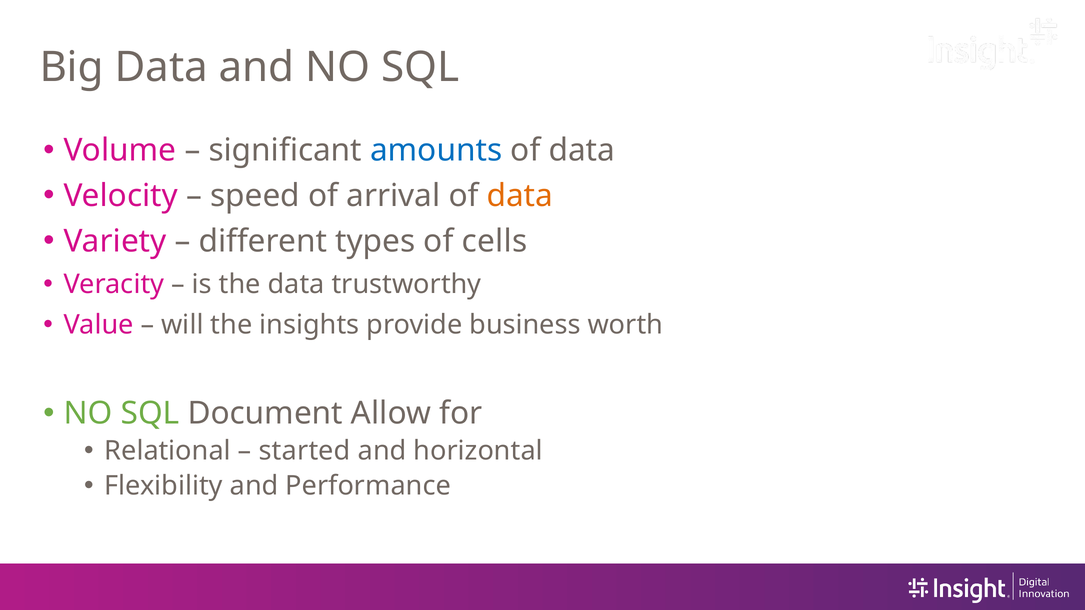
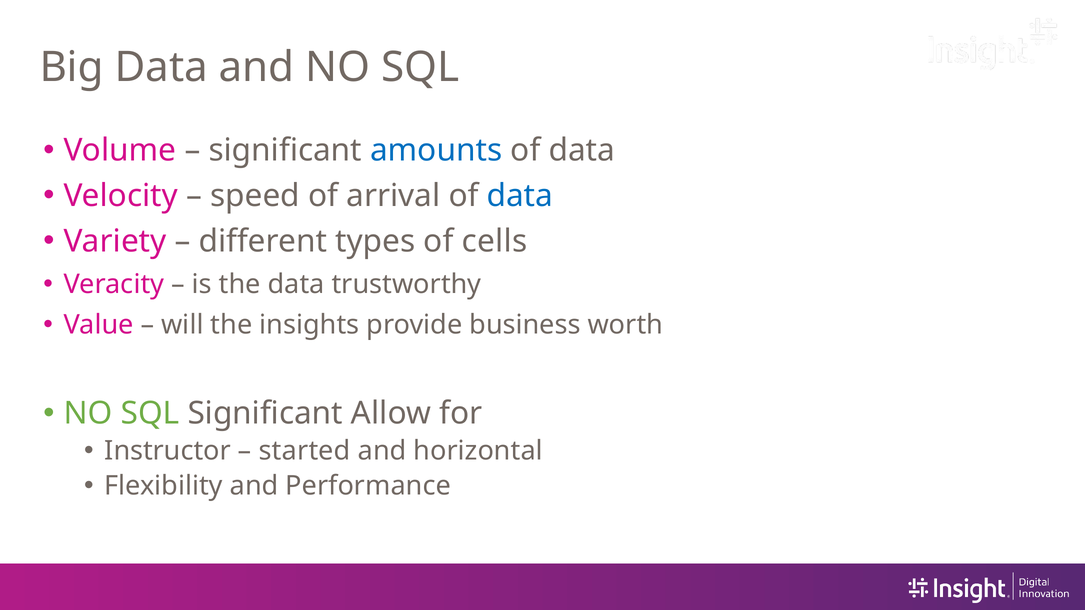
data at (520, 196) colour: orange -> blue
SQL Document: Document -> Significant
Relational: Relational -> Instructor
